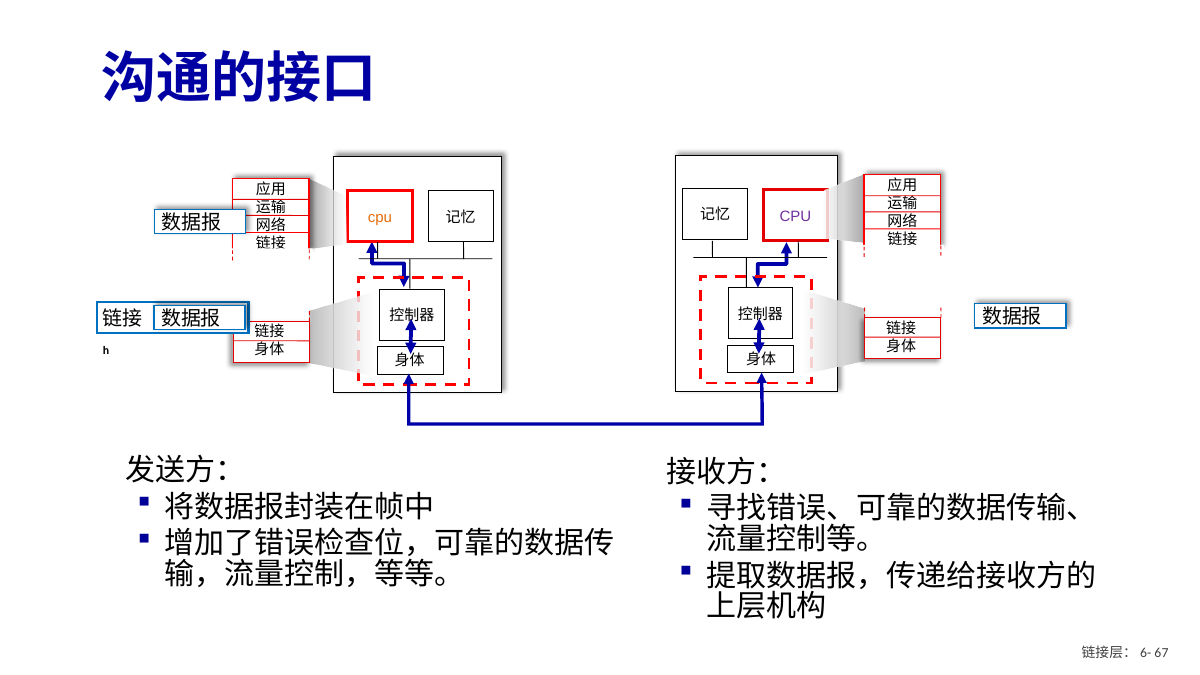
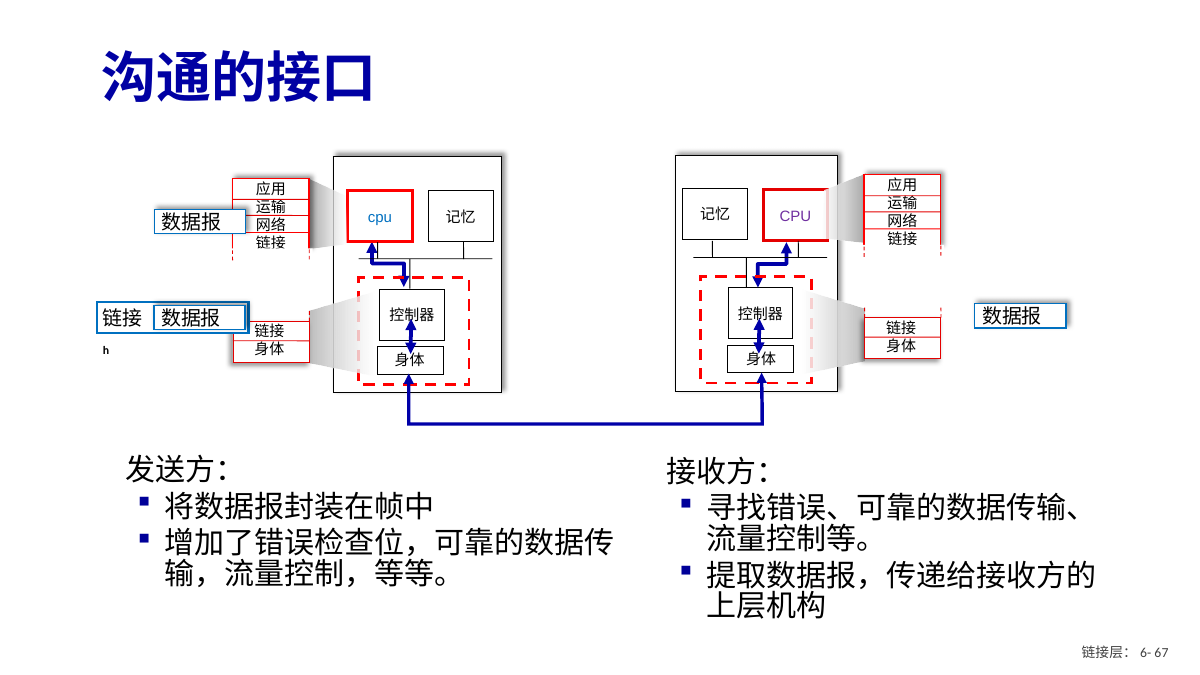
cpu at (380, 217) colour: orange -> blue
